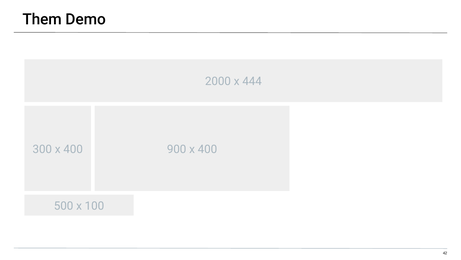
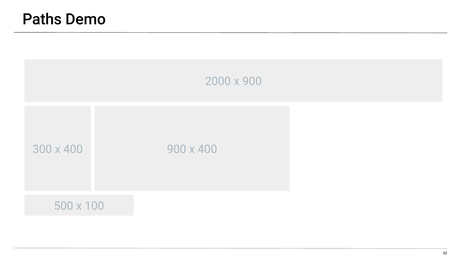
Them: Them -> Paths
x 444: 444 -> 900
